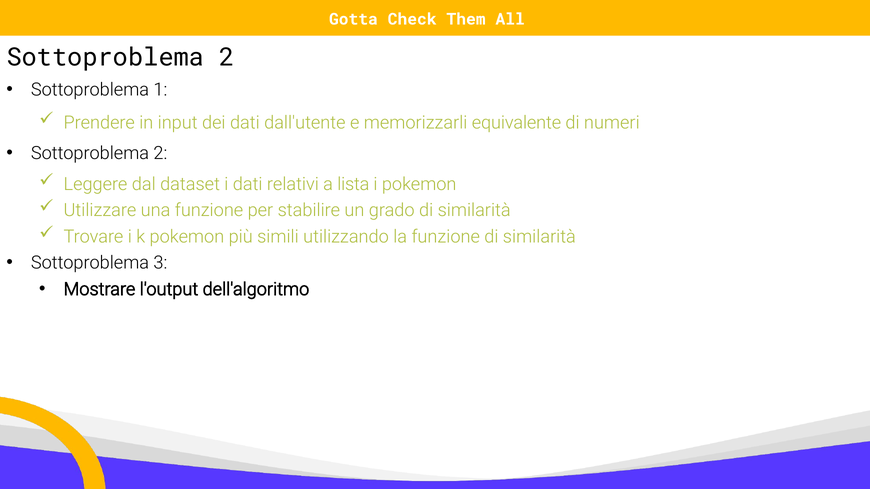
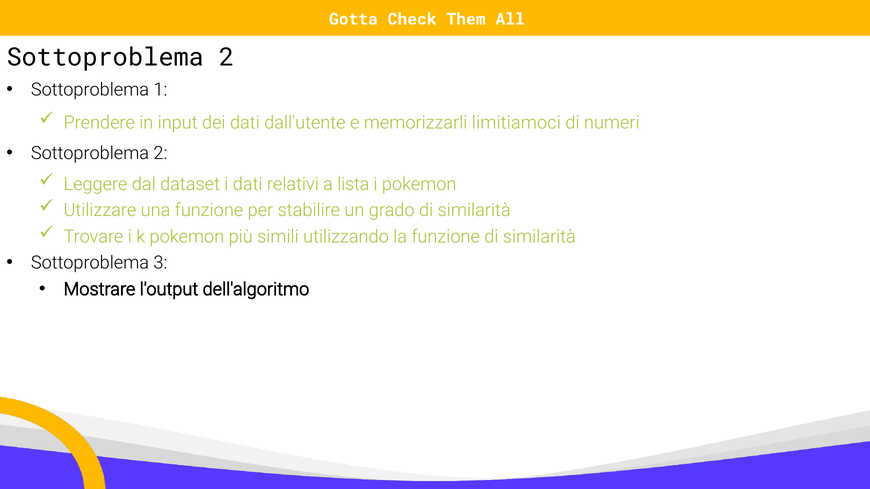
equivalente: equivalente -> limitiamoci
